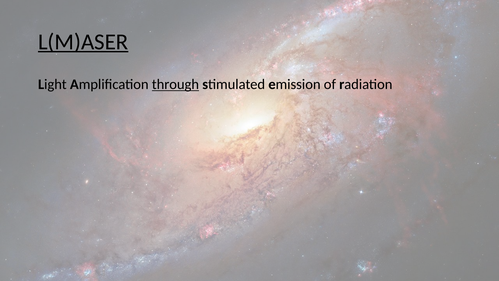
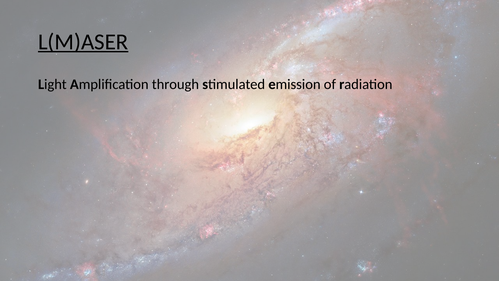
through underline: present -> none
